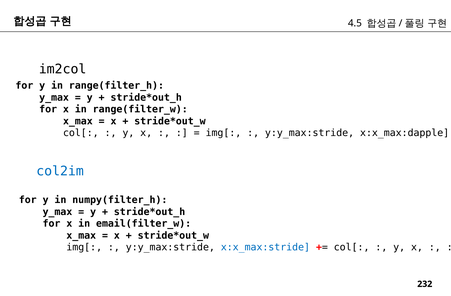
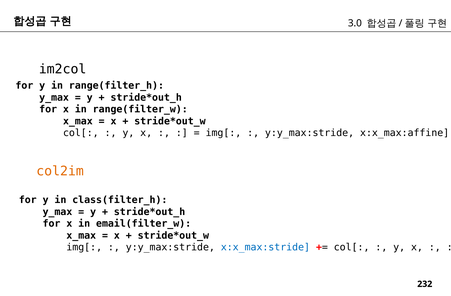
4.5: 4.5 -> 3.0
x:x_max:dapple: x:x_max:dapple -> x:x_max:affine
col2im colour: blue -> orange
numpy(filter_h: numpy(filter_h -> class(filter_h
